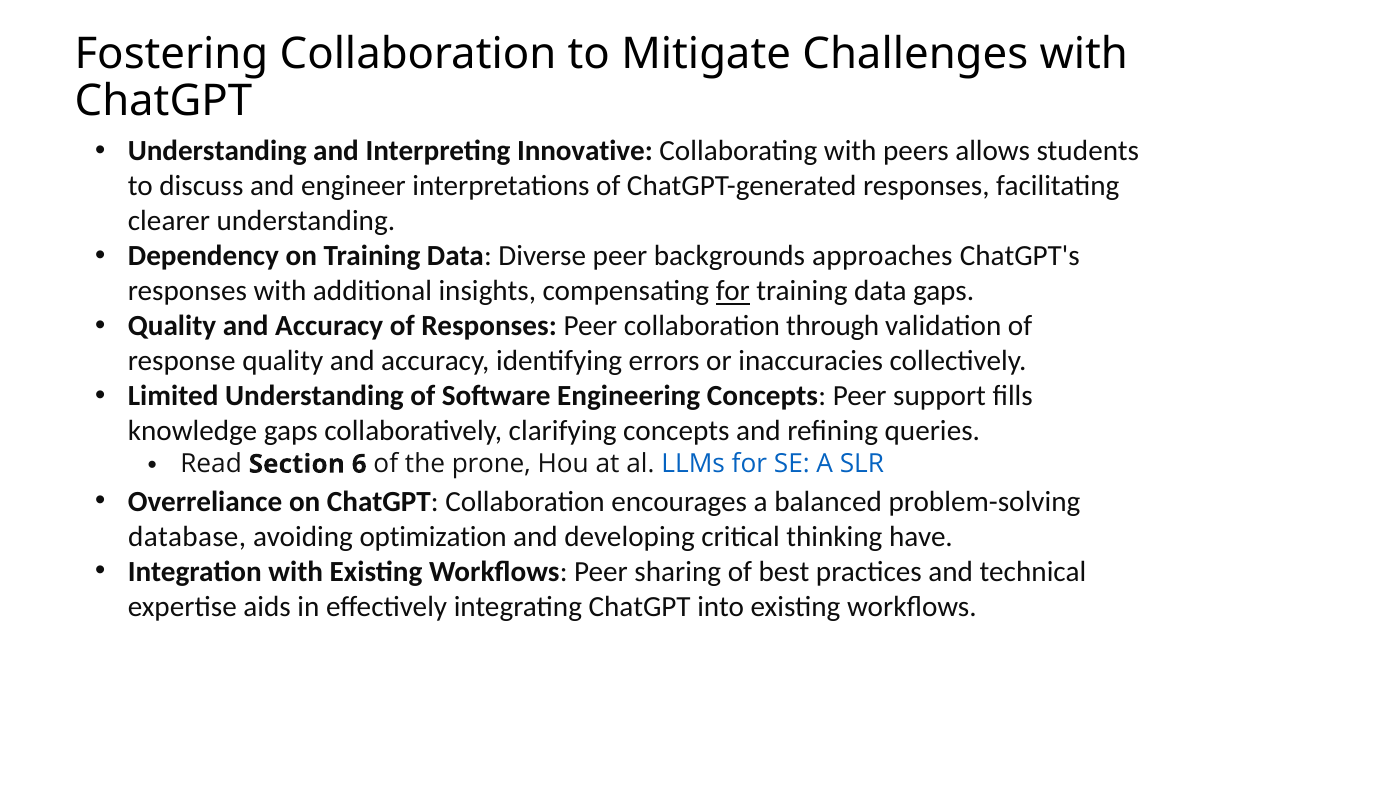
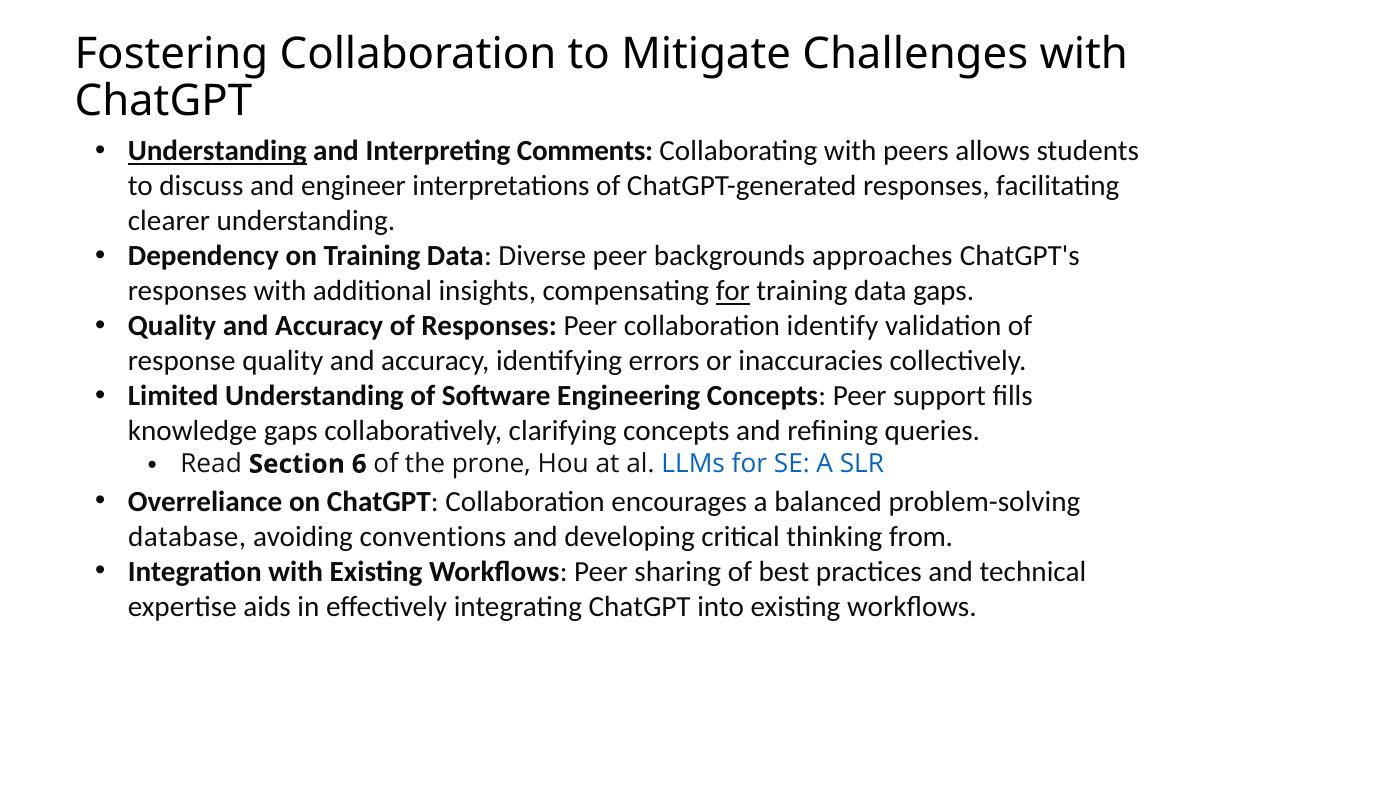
Understanding at (217, 151) underline: none -> present
Innovative: Innovative -> Comments
through: through -> identify
optimization: optimization -> conventions
have: have -> from
